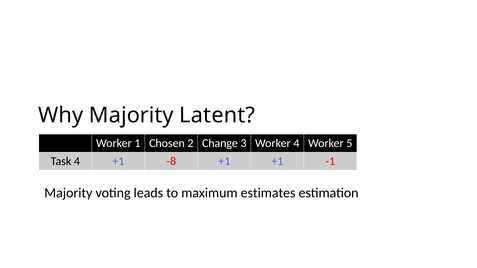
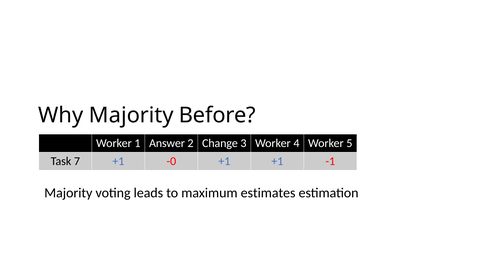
Latent: Latent -> Before
Chosen: Chosen -> Answer
Task 4: 4 -> 7
-8: -8 -> -0
